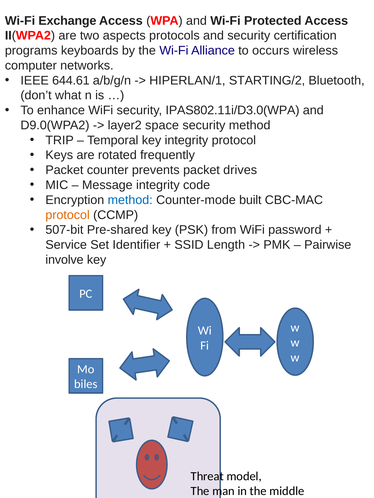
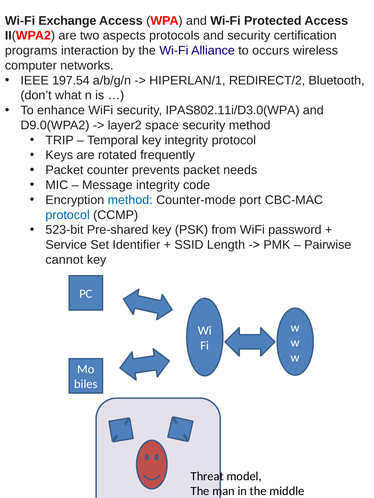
keyboards: keyboards -> interaction
644.61: 644.61 -> 197.54
STARTING/2: STARTING/2 -> REDIRECT/2
drives: drives -> needs
built: built -> port
protocol at (68, 215) colour: orange -> blue
507-bit: 507-bit -> 523-bit
involve: involve -> cannot
